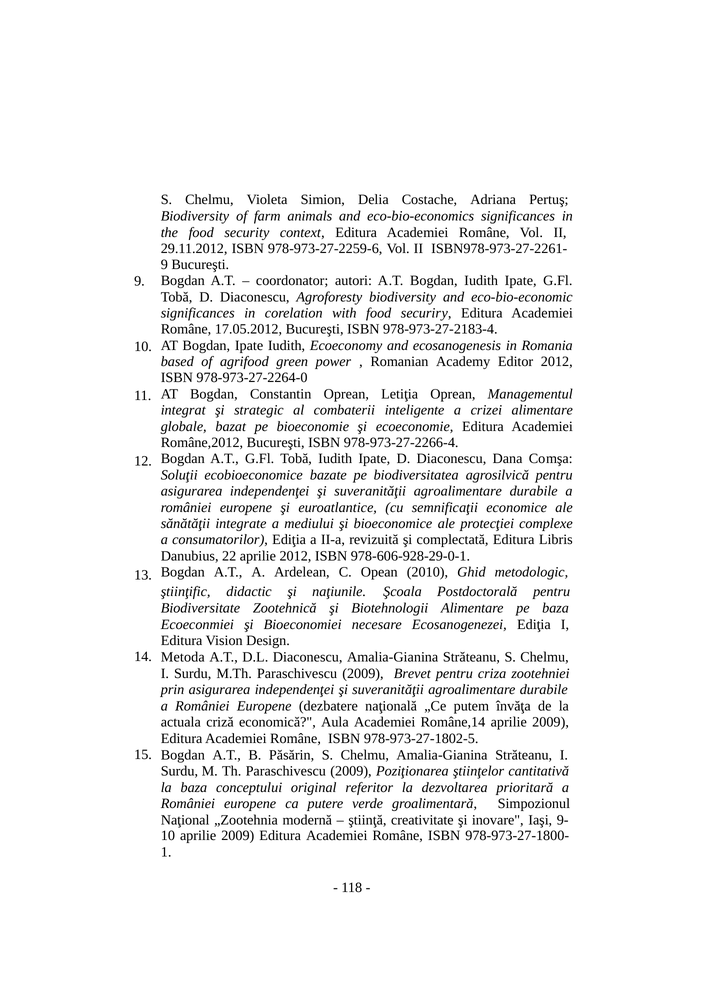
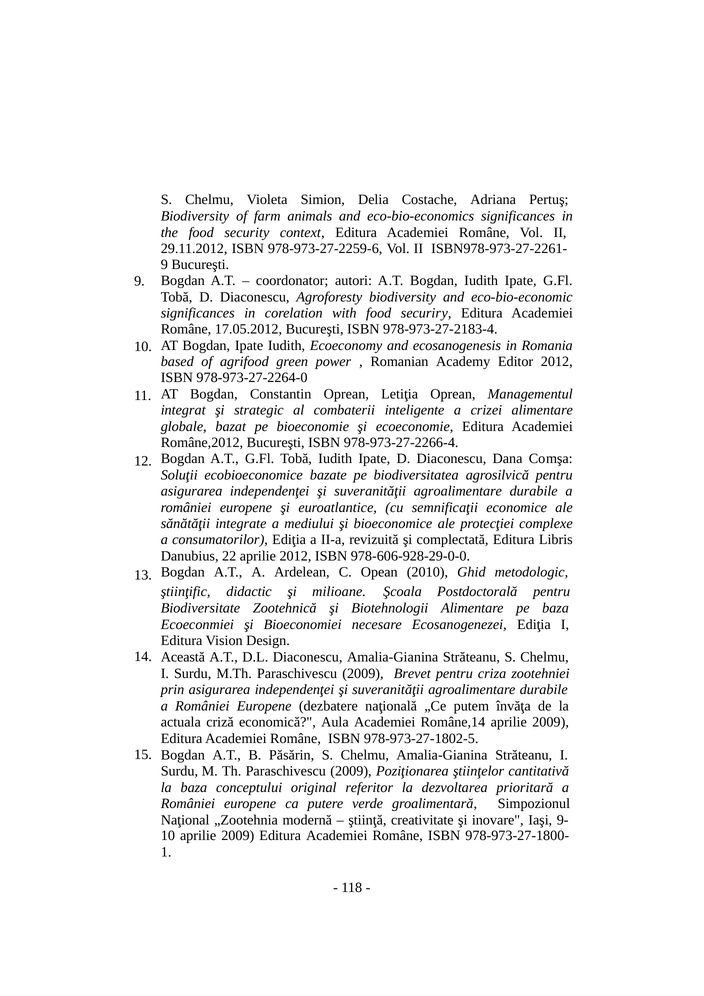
978-606-928-29-0-1: 978-606-928-29-0-1 -> 978-606-928-29-0-0
naţiunile: naţiunile -> milioane
Metoda: Metoda -> Această
